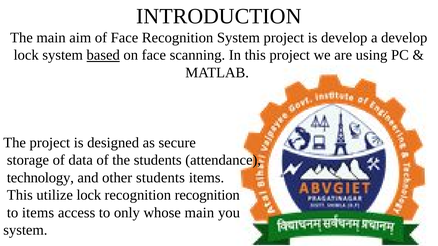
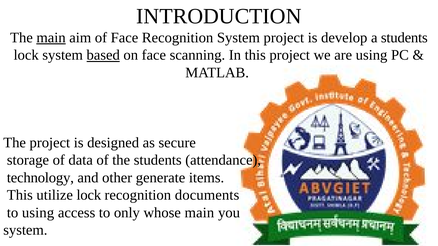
main at (51, 38) underline: none -> present
a develop: develop -> students
other students: students -> generate
recognition recognition: recognition -> documents
to items: items -> using
